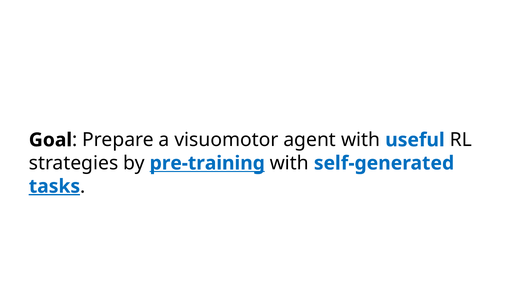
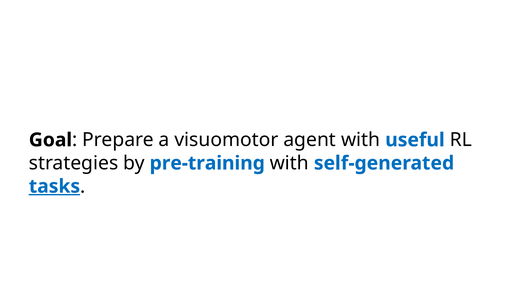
pre-training underline: present -> none
